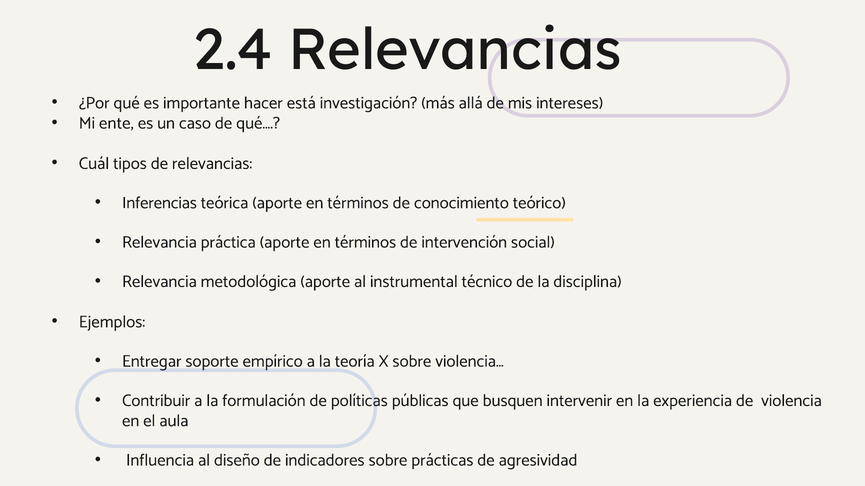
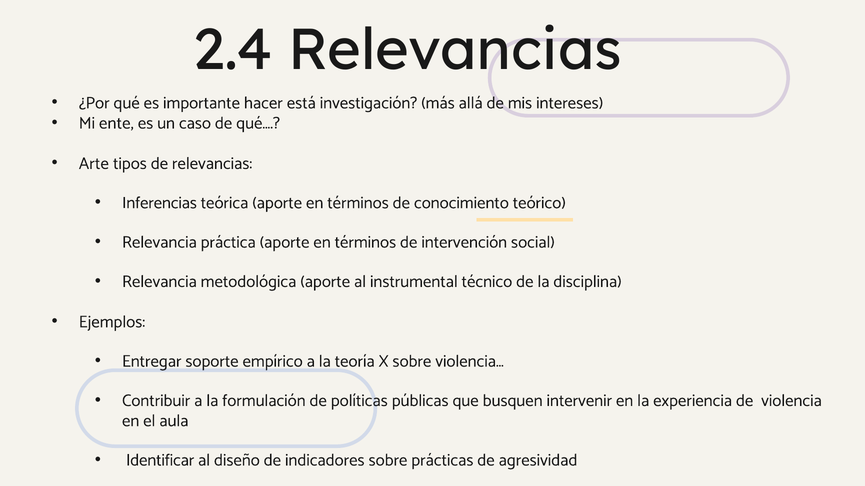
Cuál: Cuál -> Arte
Influencia: Influencia -> Identificar
